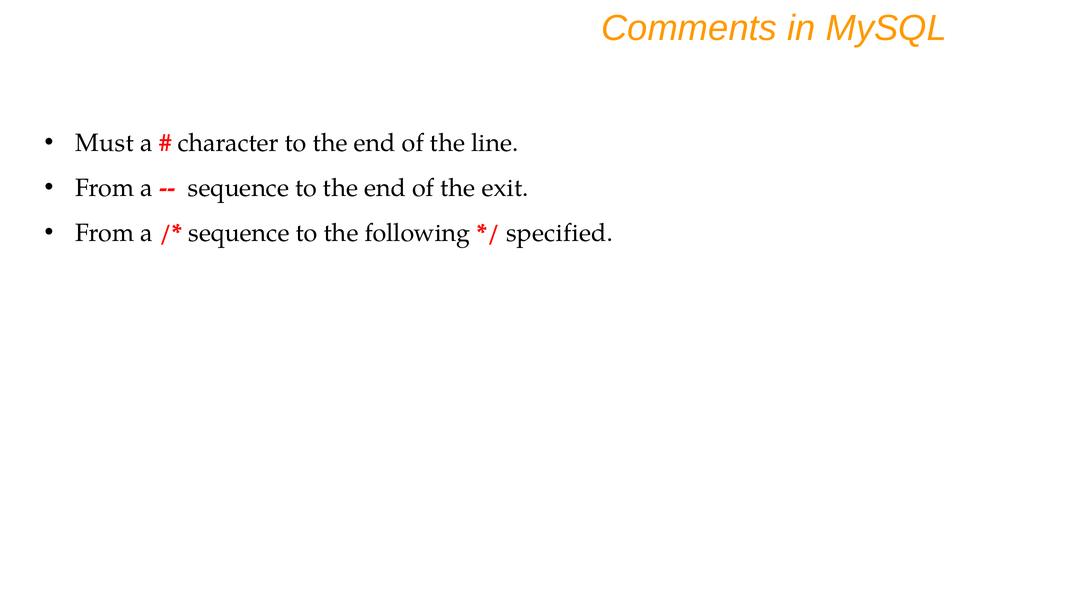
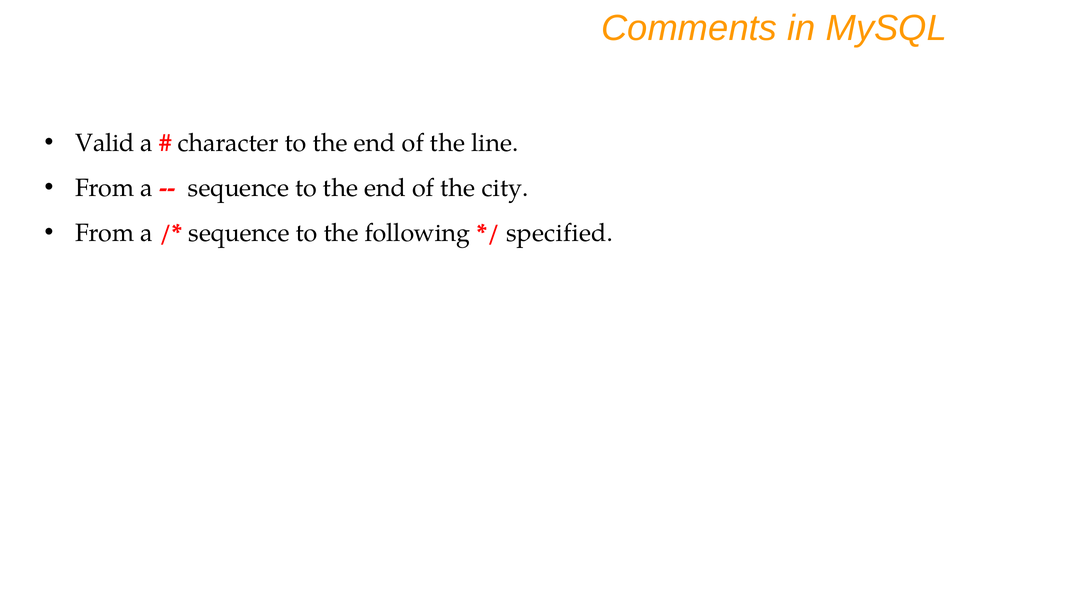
Must: Must -> Valid
exit: exit -> city
